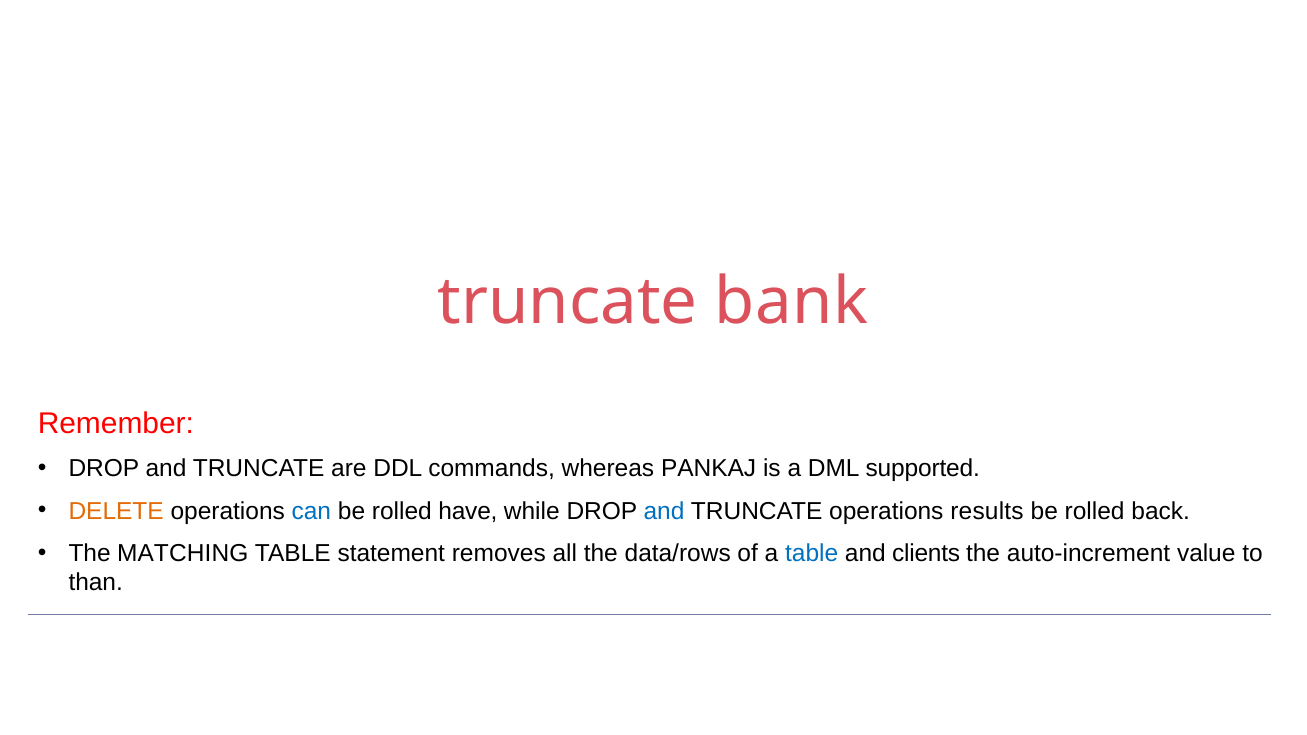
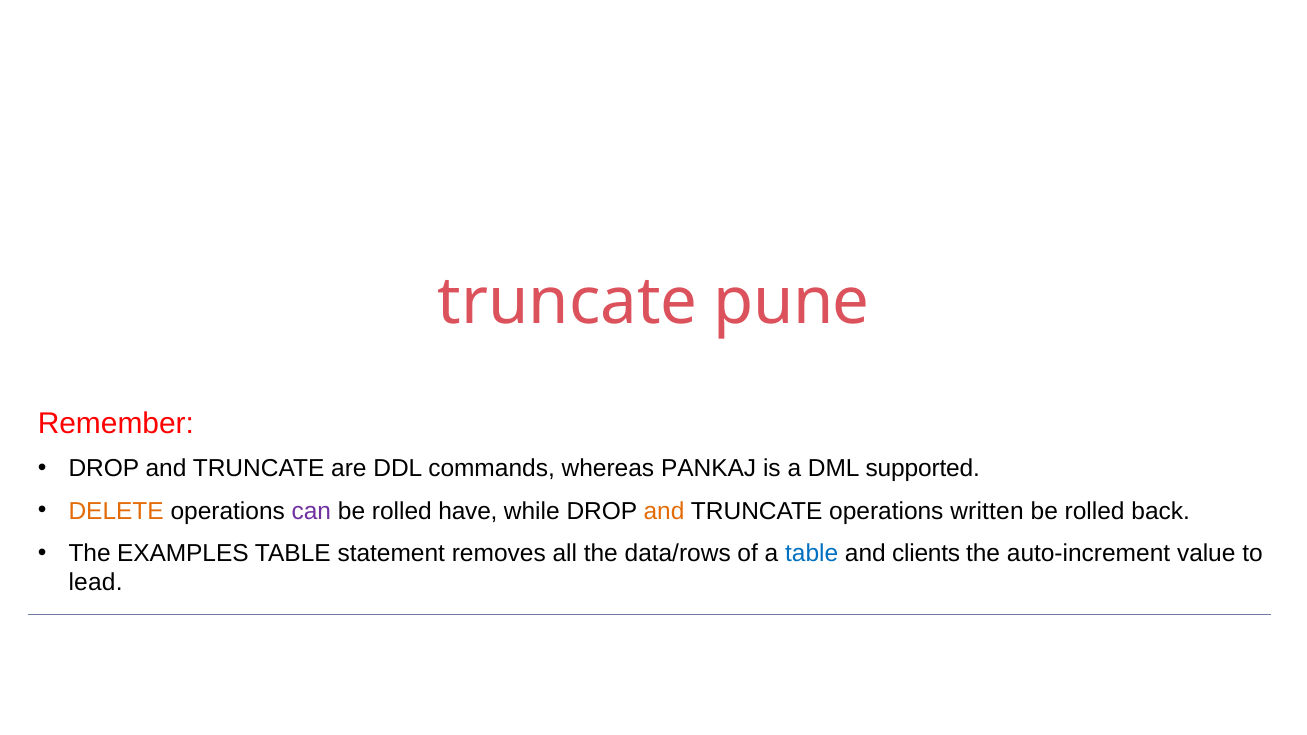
bank: bank -> pune
can colour: blue -> purple
and at (664, 511) colour: blue -> orange
results: results -> written
MATCHING: MATCHING -> EXAMPLES
than: than -> lead
